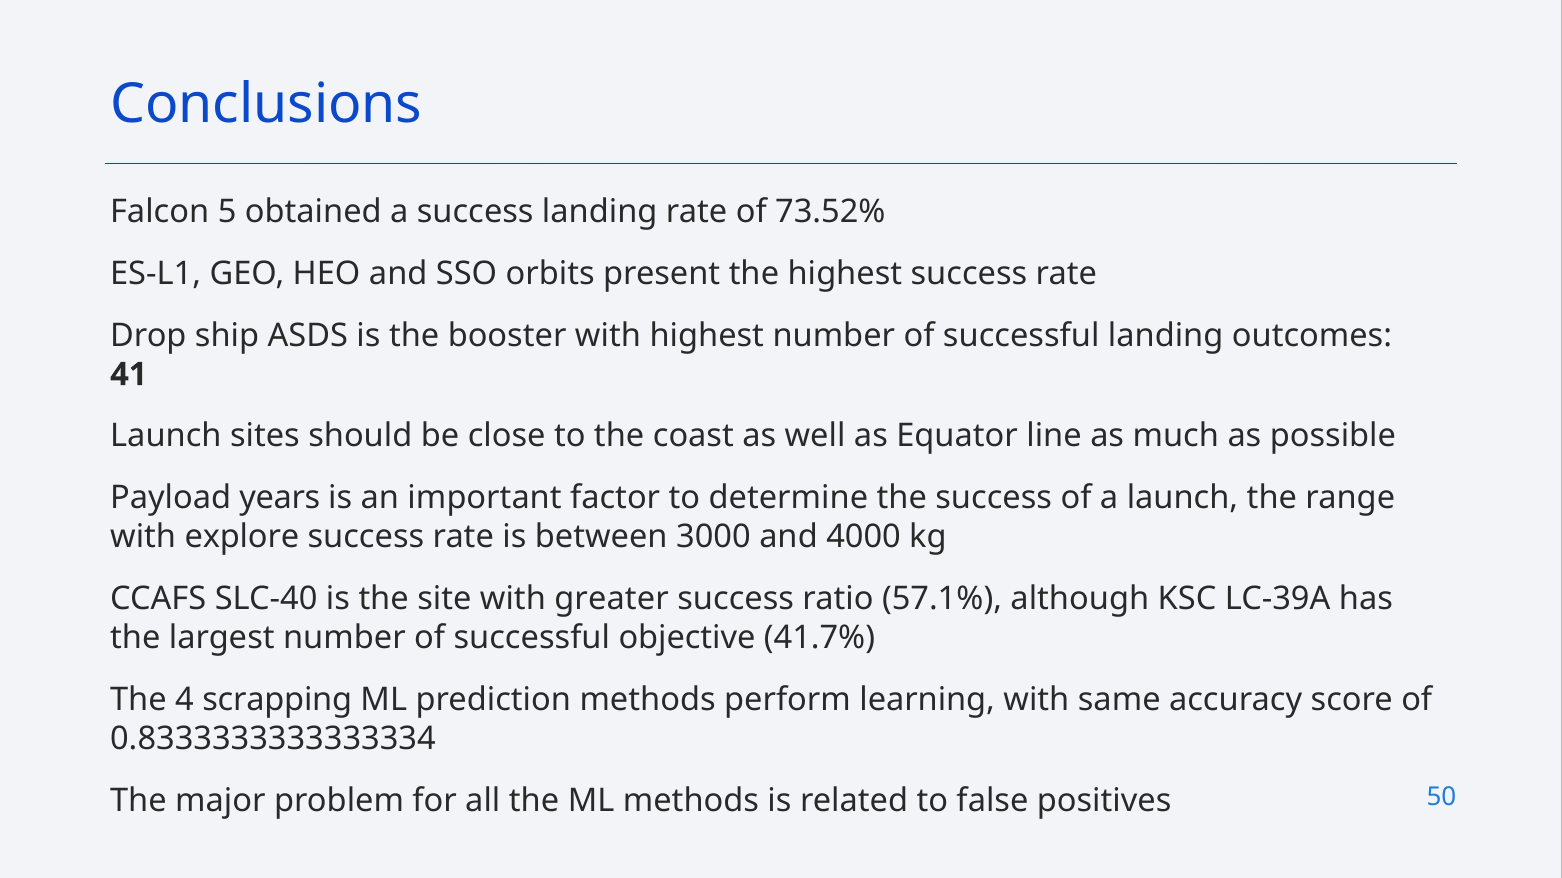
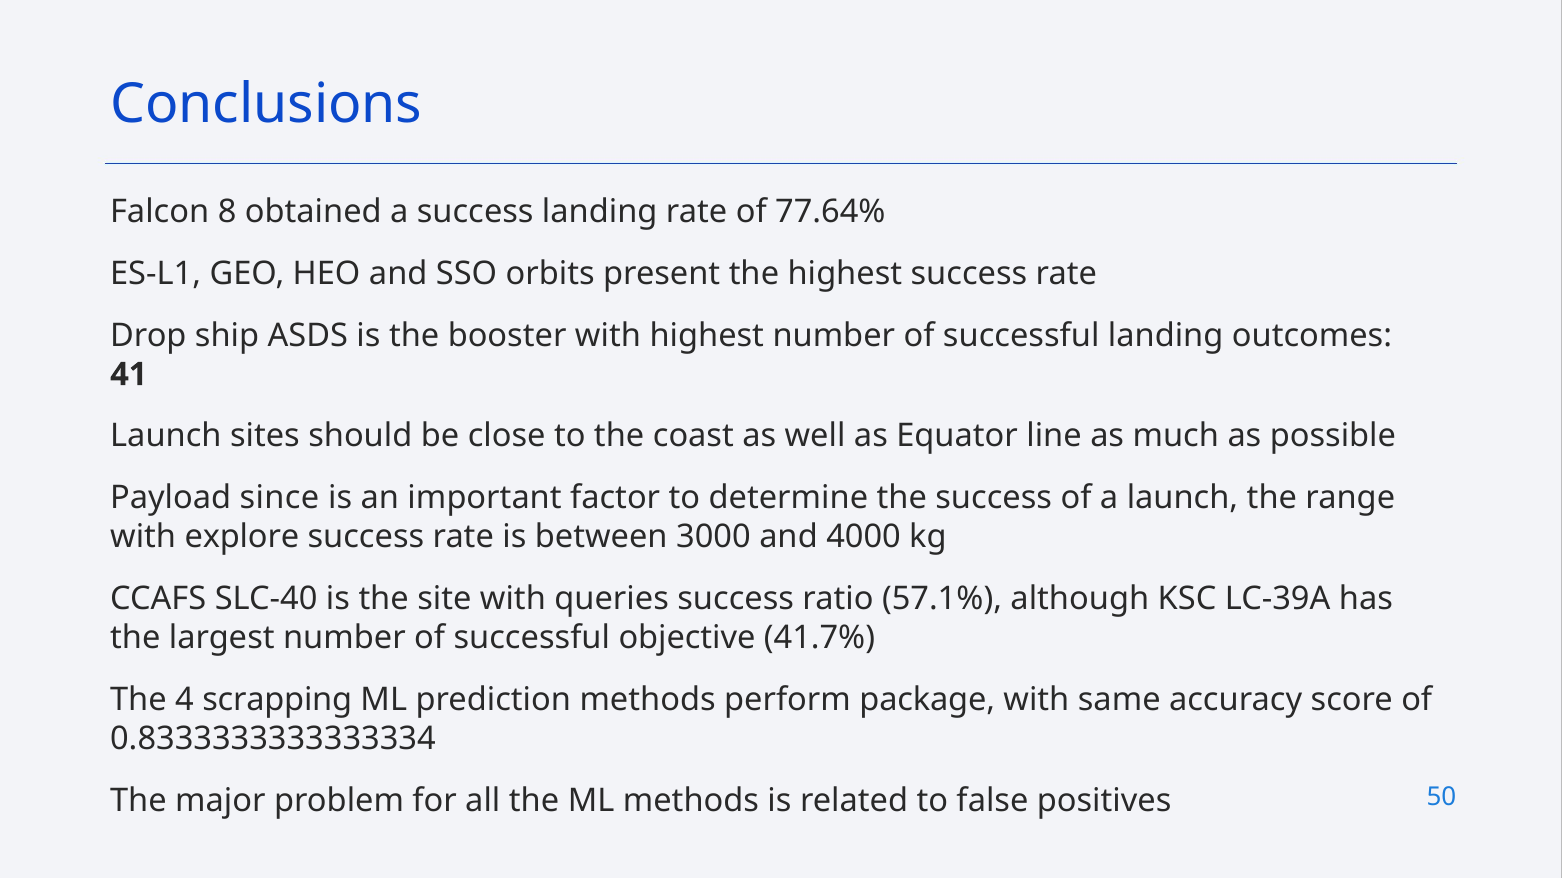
5: 5 -> 8
73.52%: 73.52% -> 77.64%
years: years -> since
greater: greater -> queries
learning: learning -> package
